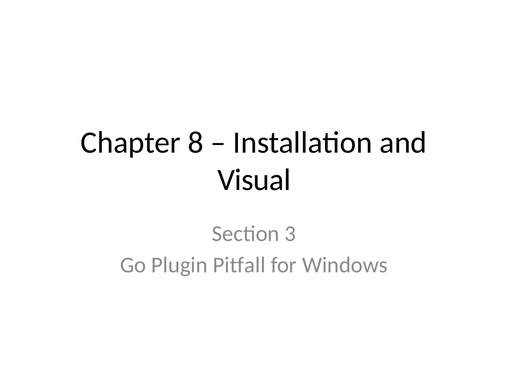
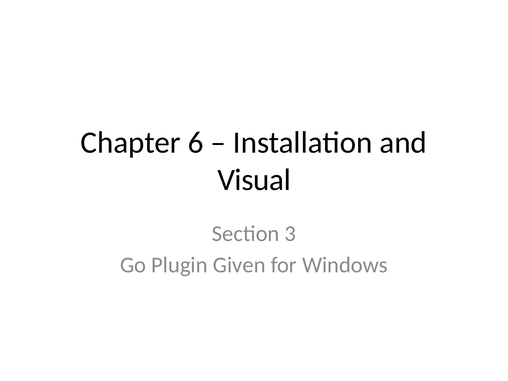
8: 8 -> 6
Pitfall: Pitfall -> Given
